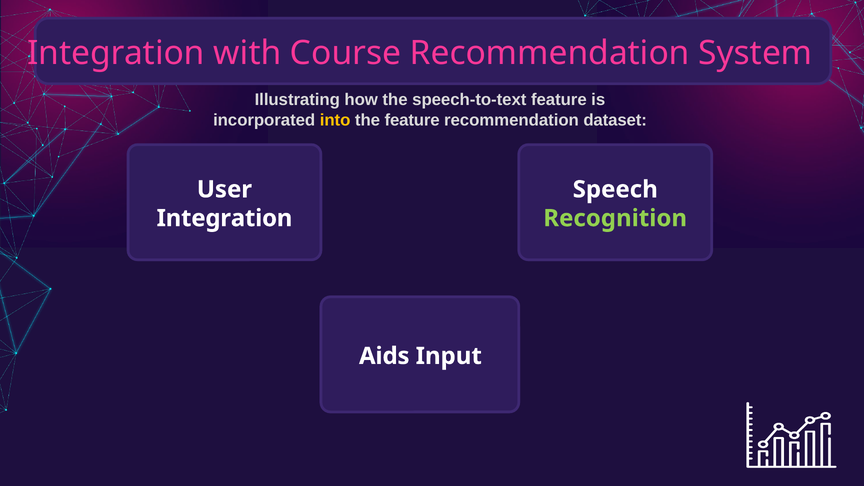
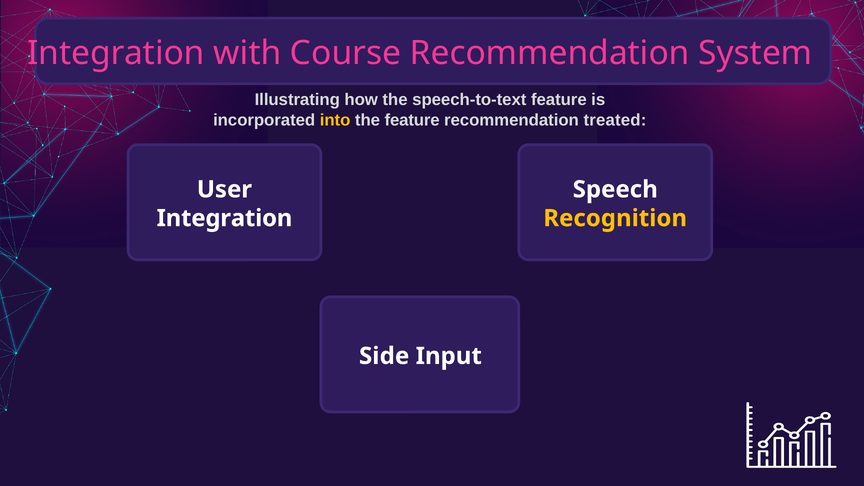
dataset: dataset -> treated
Recognition colour: light green -> yellow
Aids: Aids -> Side
